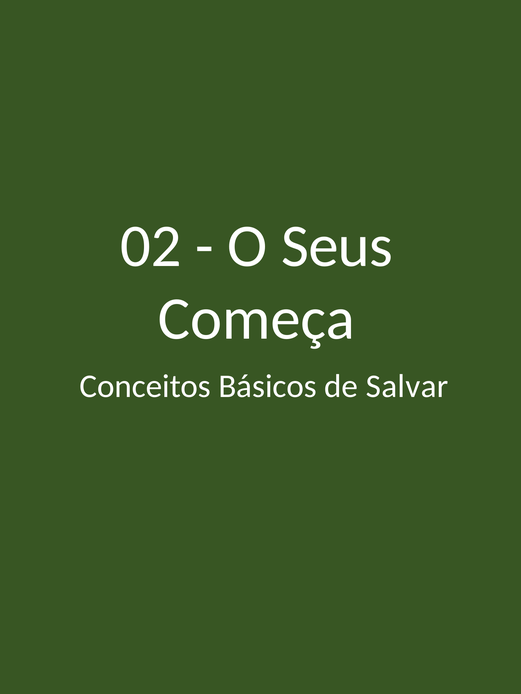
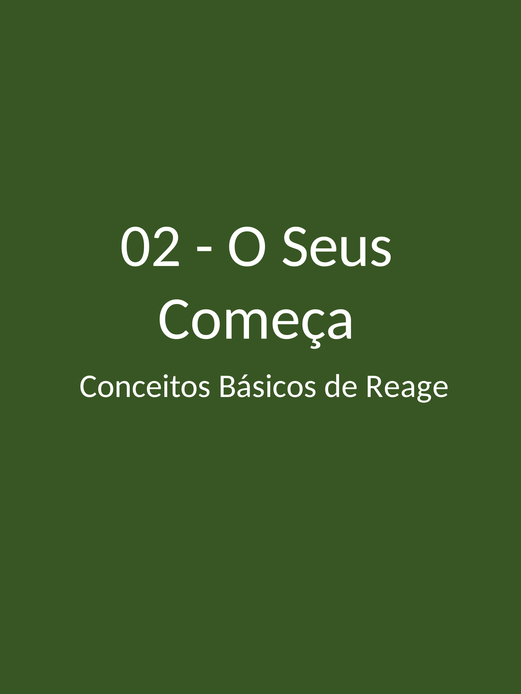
Salvar: Salvar -> Reage
